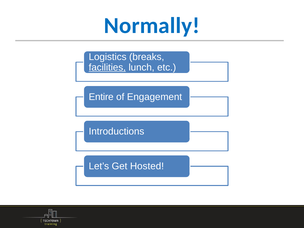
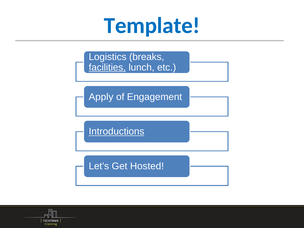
Normally: Normally -> Template
Entire: Entire -> Apply
Introductions underline: none -> present
